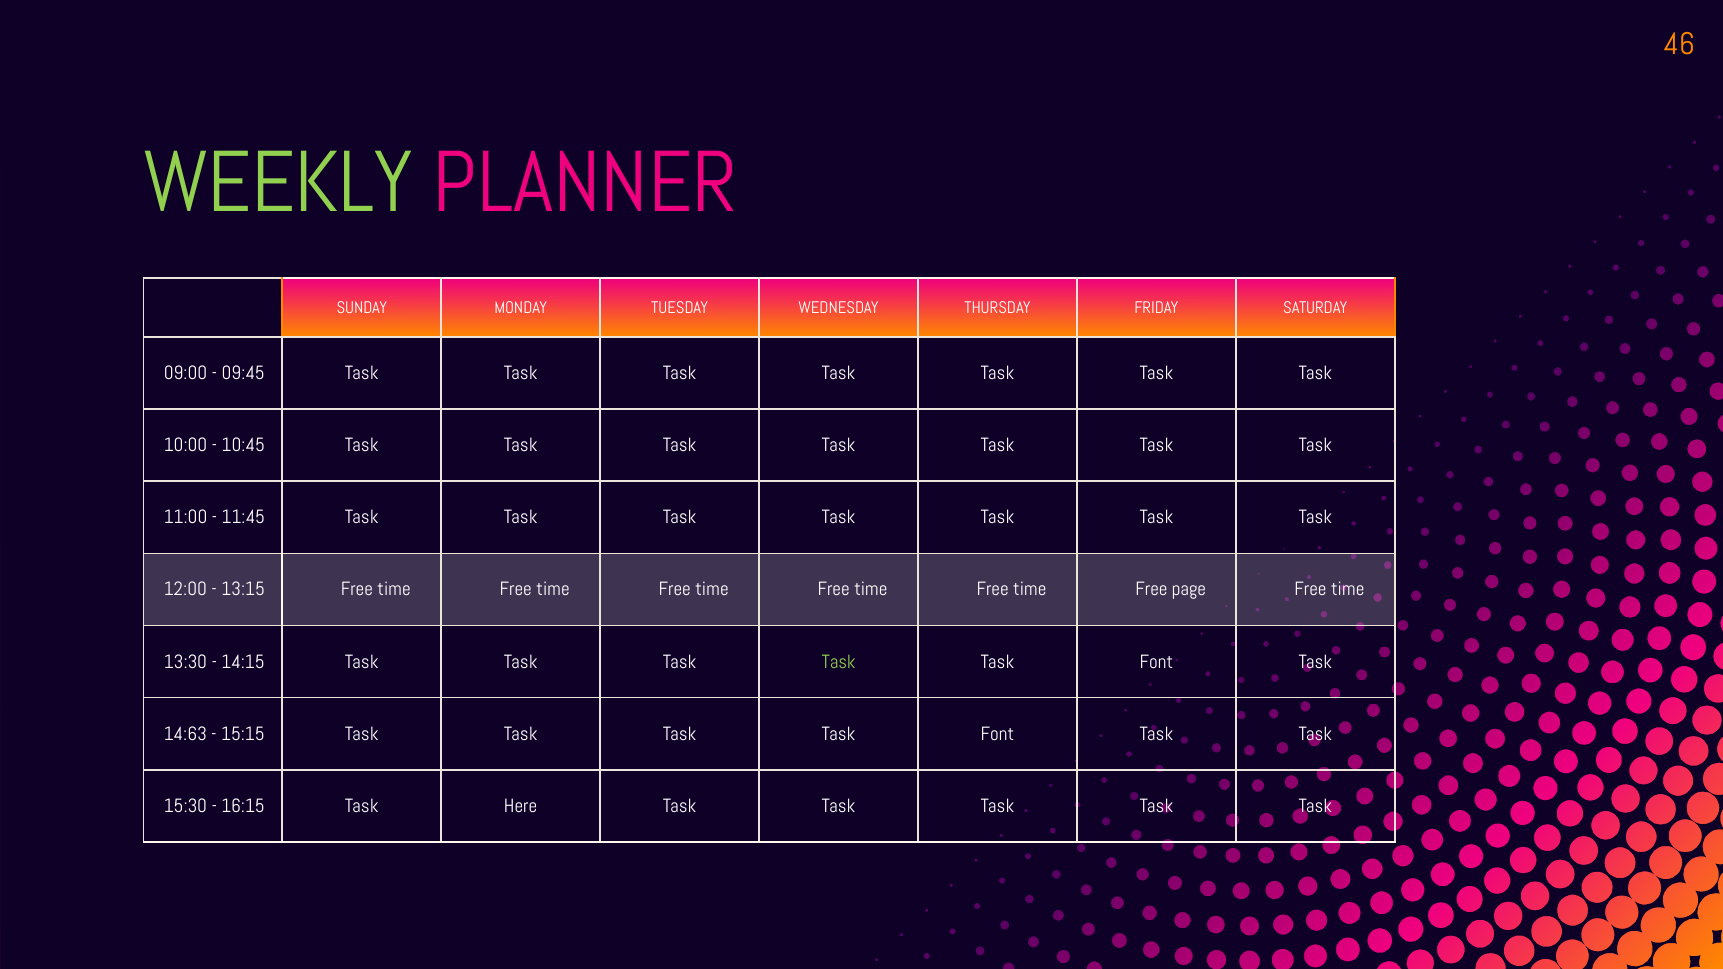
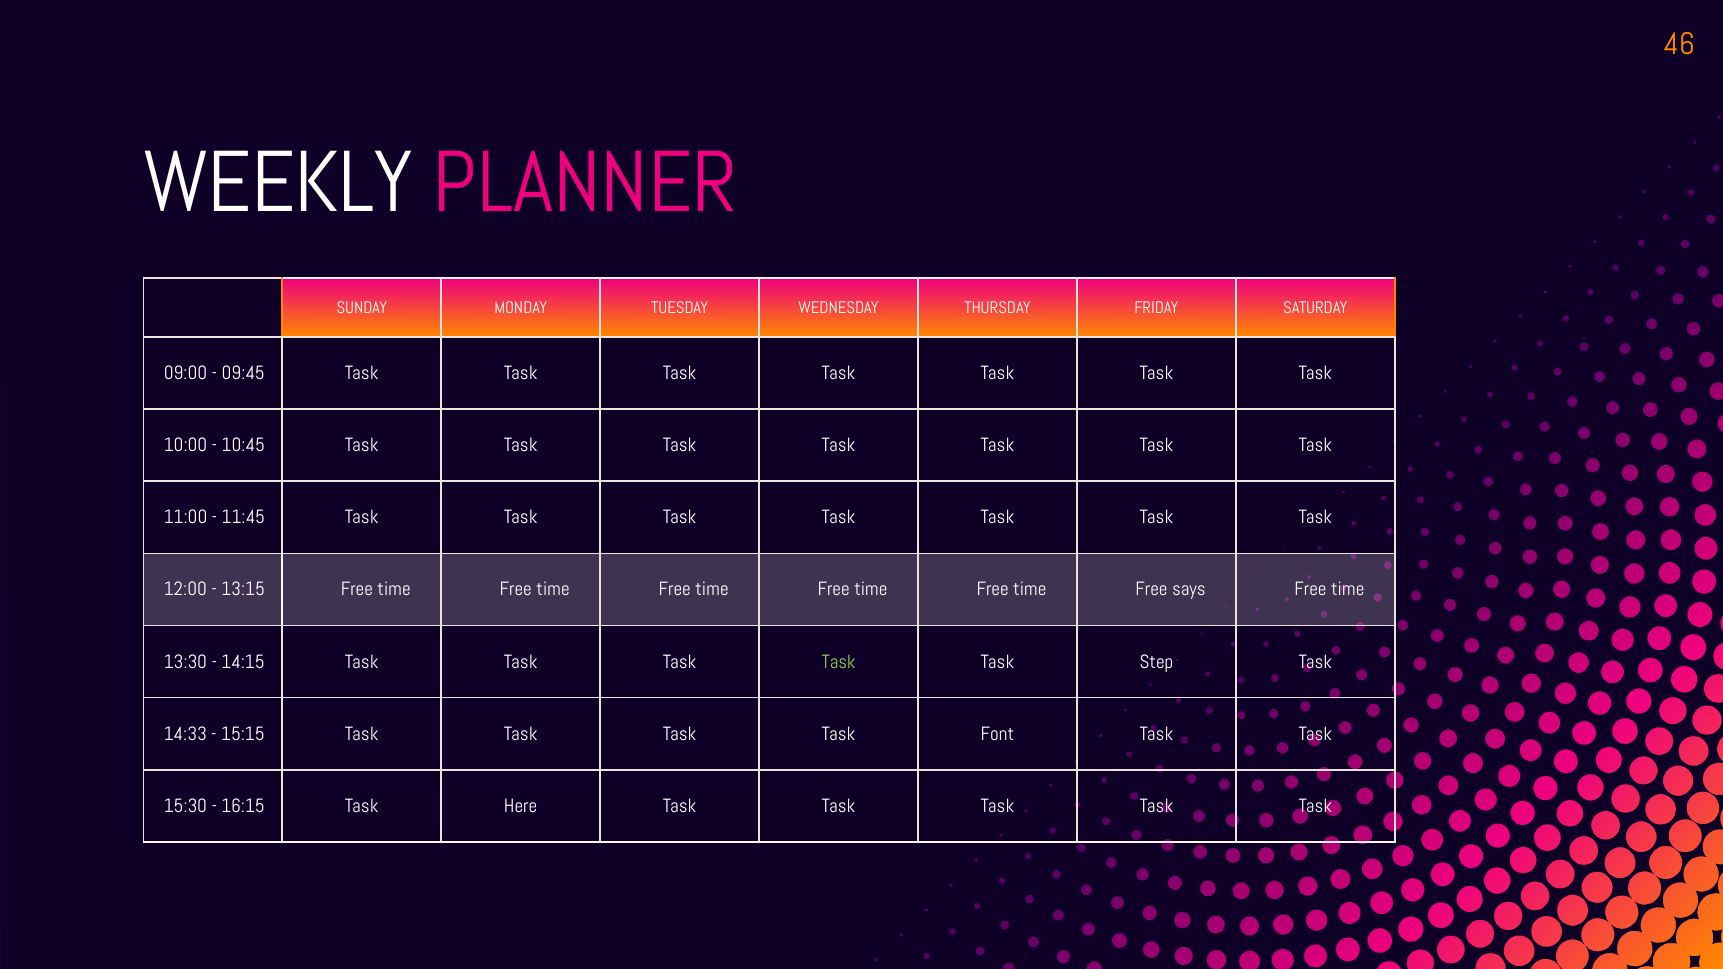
WEEKLY colour: light green -> white
page: page -> says
Font at (1156, 662): Font -> Step
14:63: 14:63 -> 14:33
